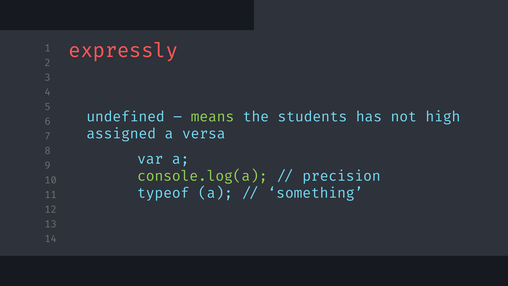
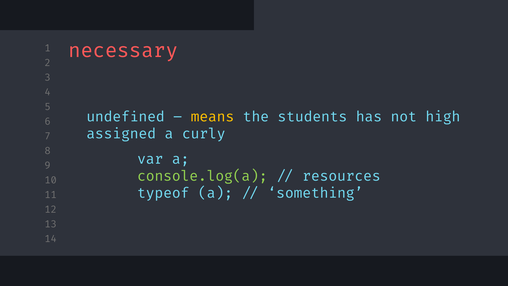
expressly: expressly -> necessary
means colour: light green -> yellow
versa: versa -> curly
precision: precision -> resources
